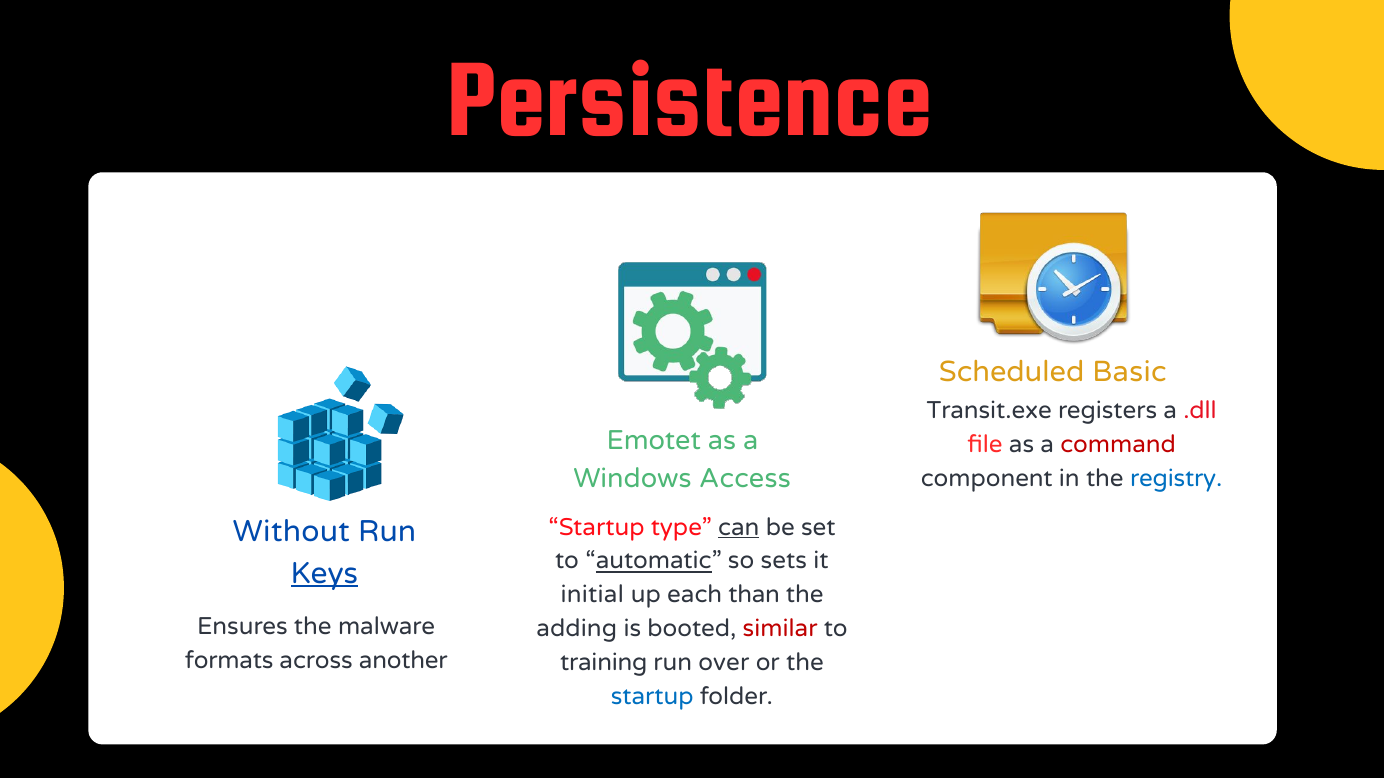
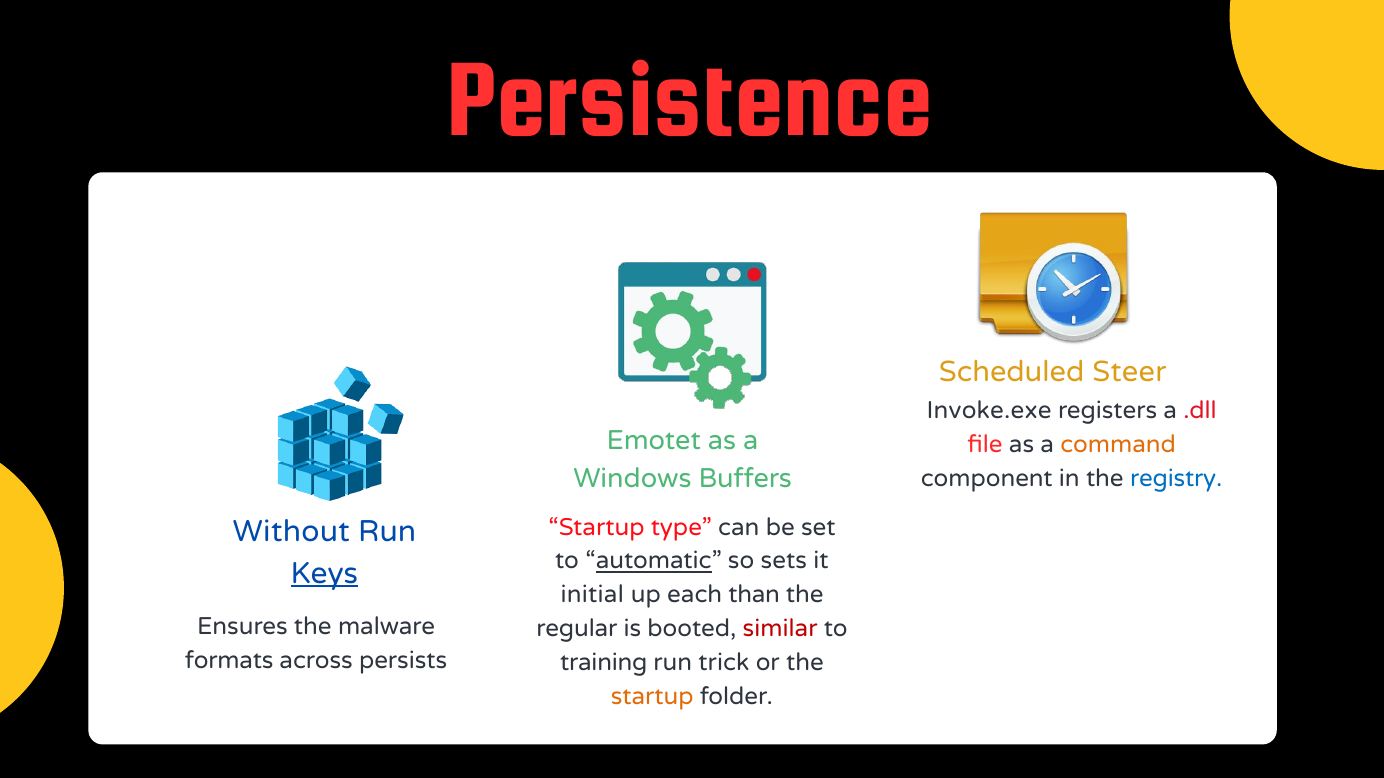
Basic: Basic -> Steer
Transit.exe: Transit.exe -> Invoke.exe
command colour: red -> orange
Access: Access -> Buffers
can underline: present -> none
adding: adding -> regular
another: another -> persists
over: over -> trick
startup at (652, 697) colour: blue -> orange
